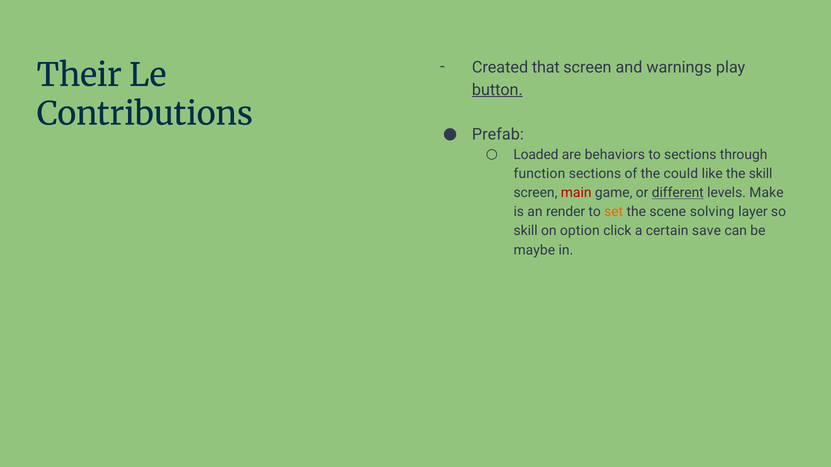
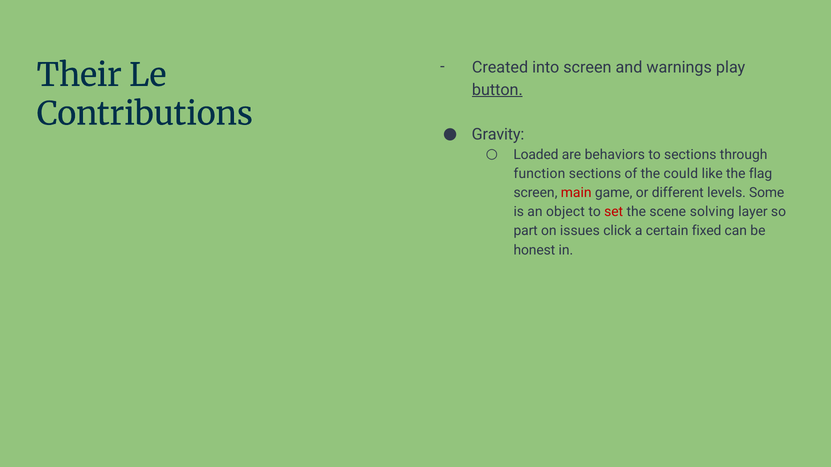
that: that -> into
Prefab: Prefab -> Gravity
the skill: skill -> flag
different underline: present -> none
Make: Make -> Some
render: render -> object
set colour: orange -> red
skill at (526, 231): skill -> part
option: option -> issues
save: save -> fixed
maybe: maybe -> honest
